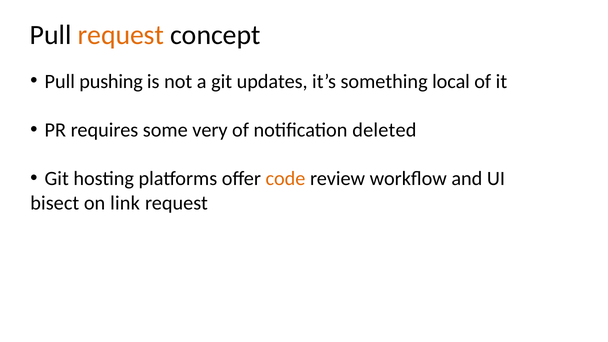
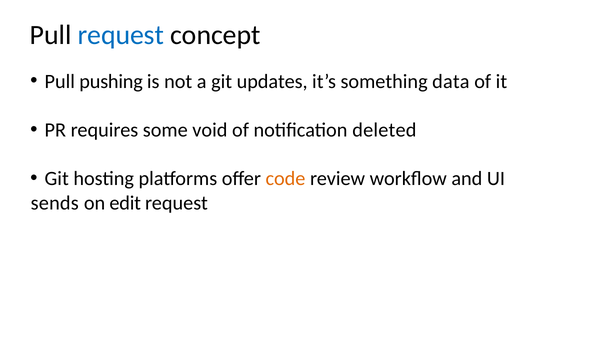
request at (121, 35) colour: orange -> blue
local: local -> data
very: very -> void
bisect: bisect -> sends
link: link -> edit
